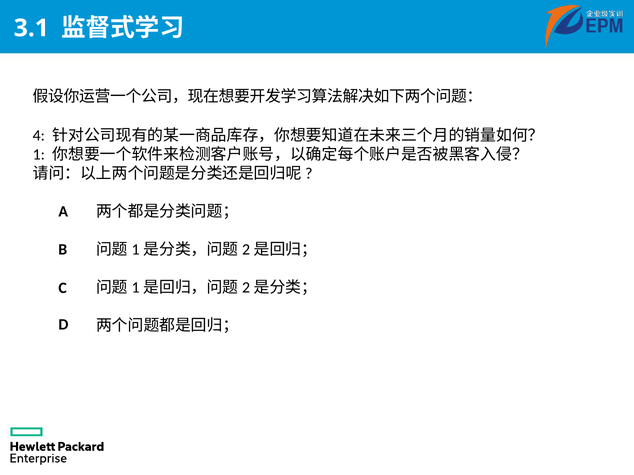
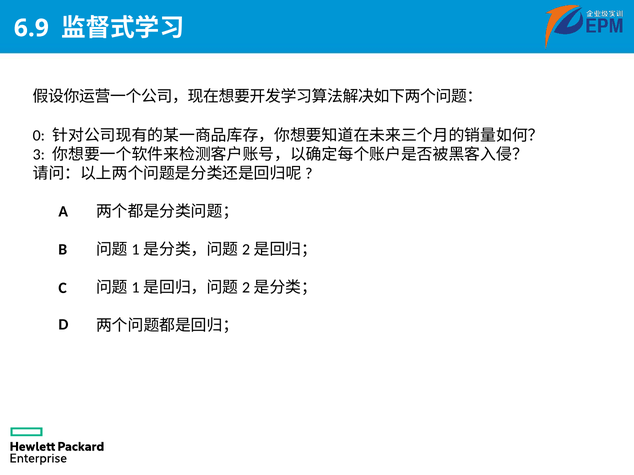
3.1: 3.1 -> 6.9
4: 4 -> 0
1: 1 -> 3
